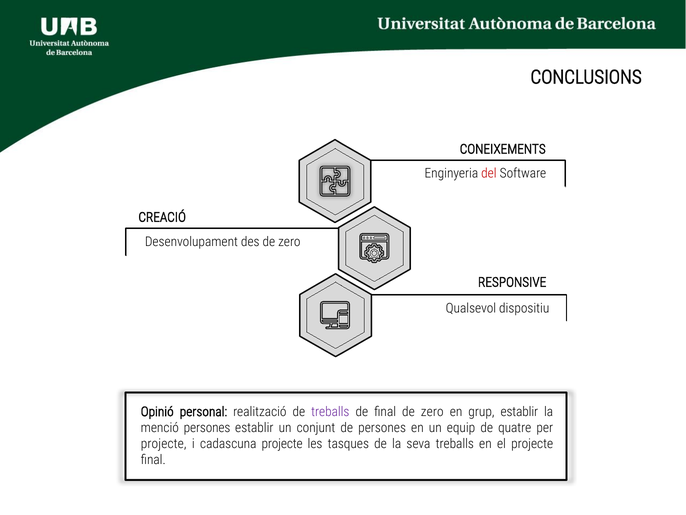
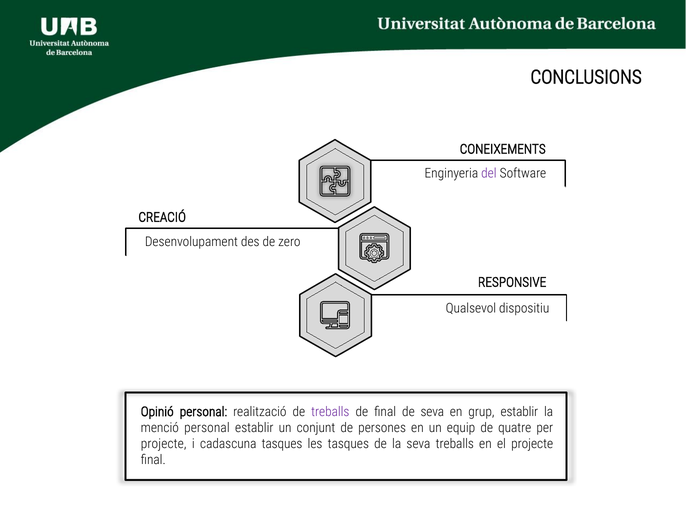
del colour: red -> purple
final de zero: zero -> seva
menció persones: persones -> personal
cadascuna projecte: projecte -> tasques
